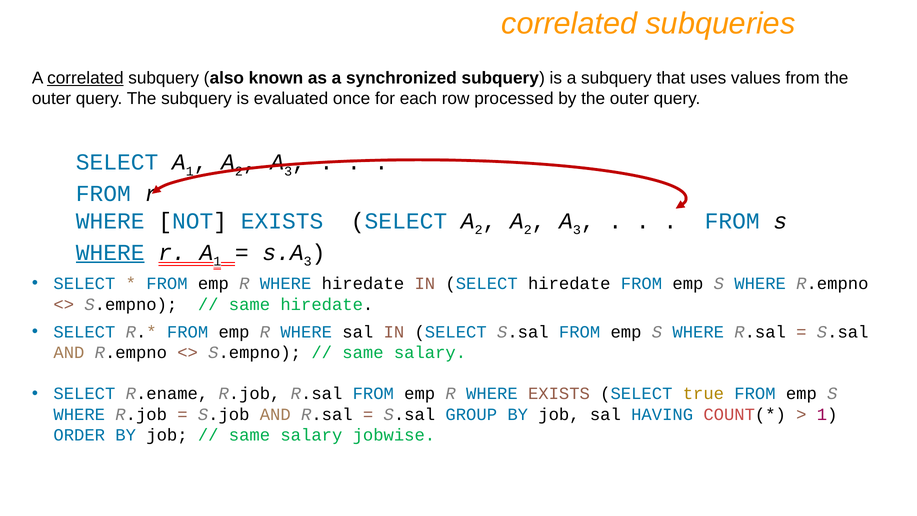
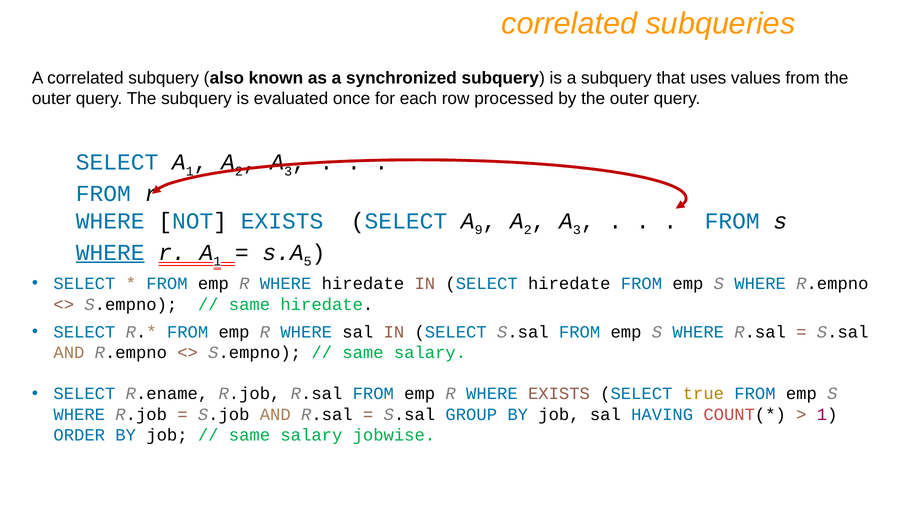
correlated at (85, 78) underline: present -> none
SELECT A 2: 2 -> 9
3 at (308, 261): 3 -> 5
